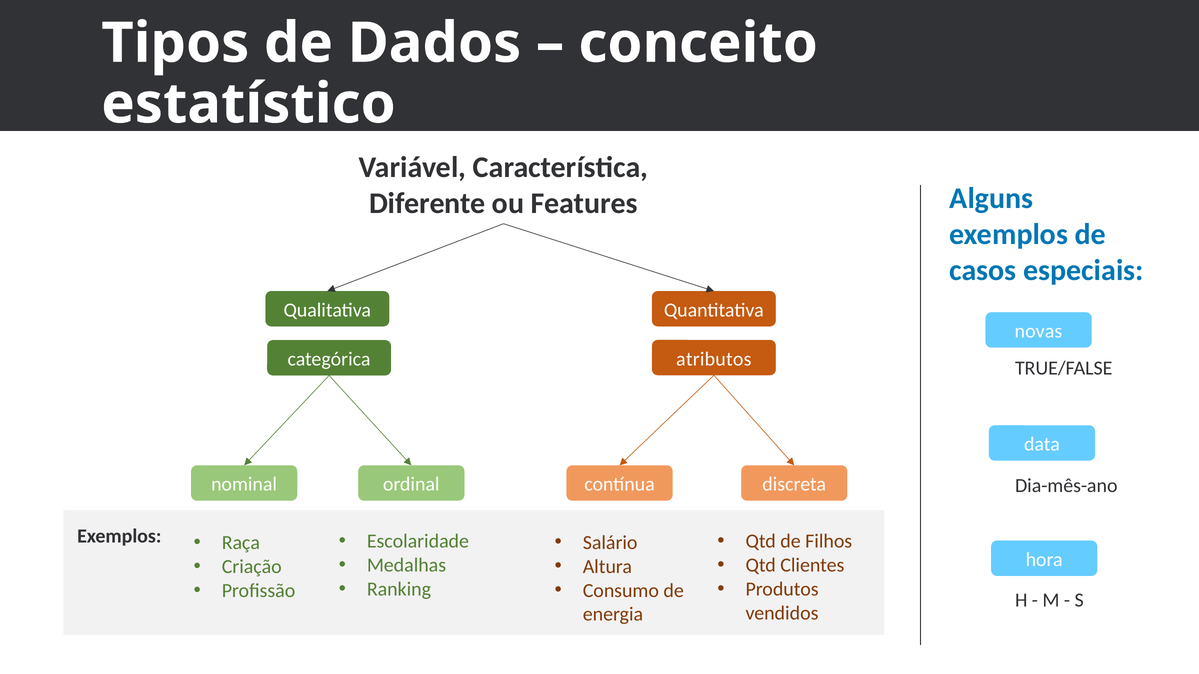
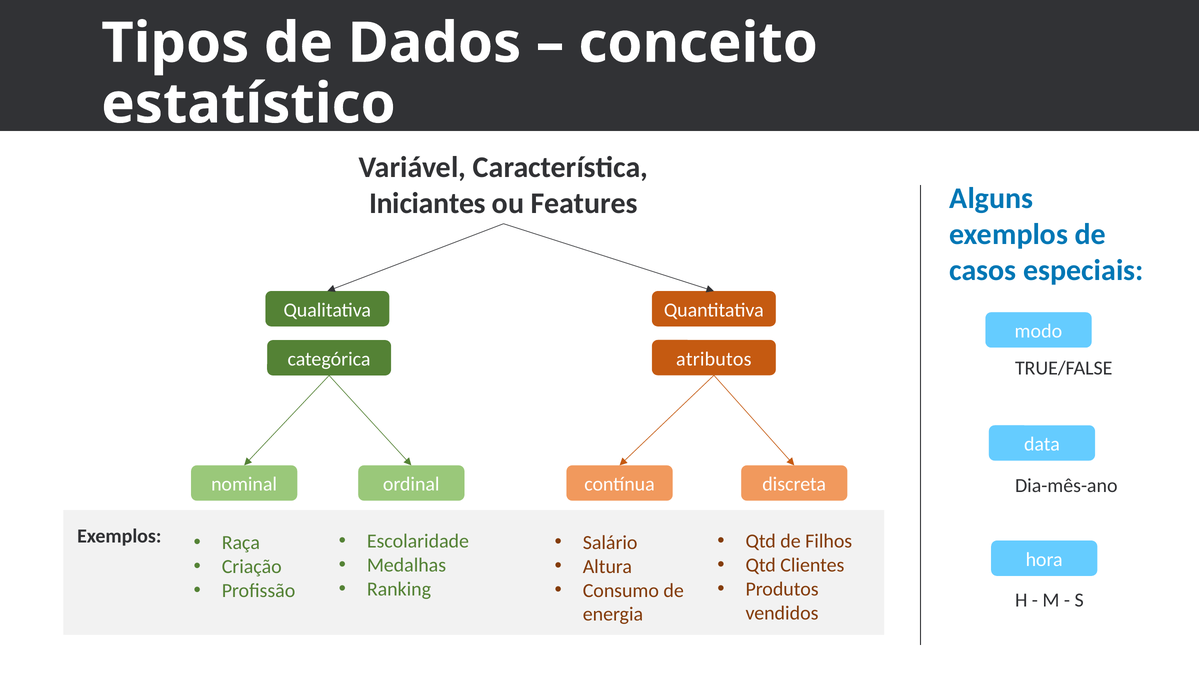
Diferente: Diferente -> Iniciantes
novas: novas -> modo
